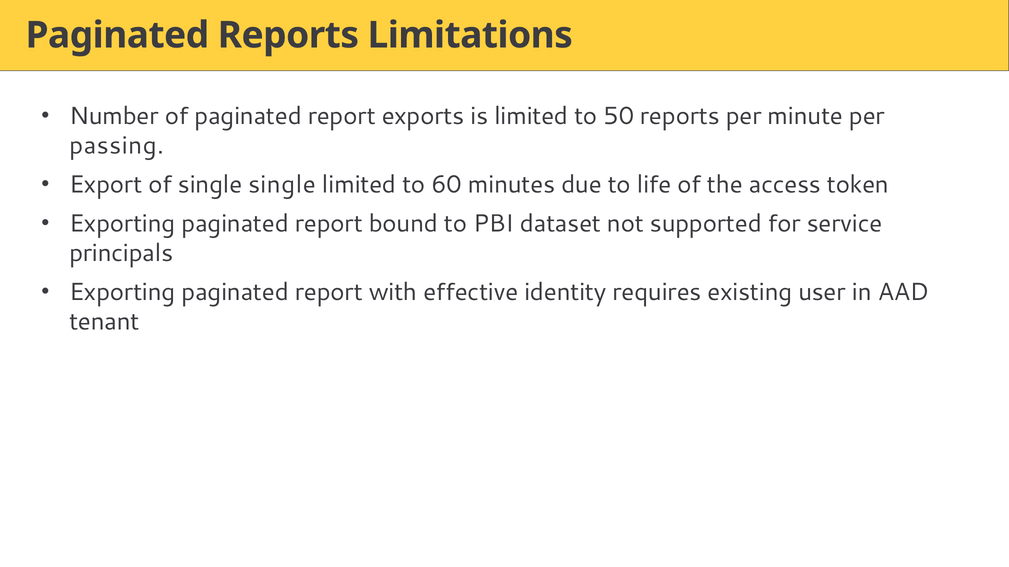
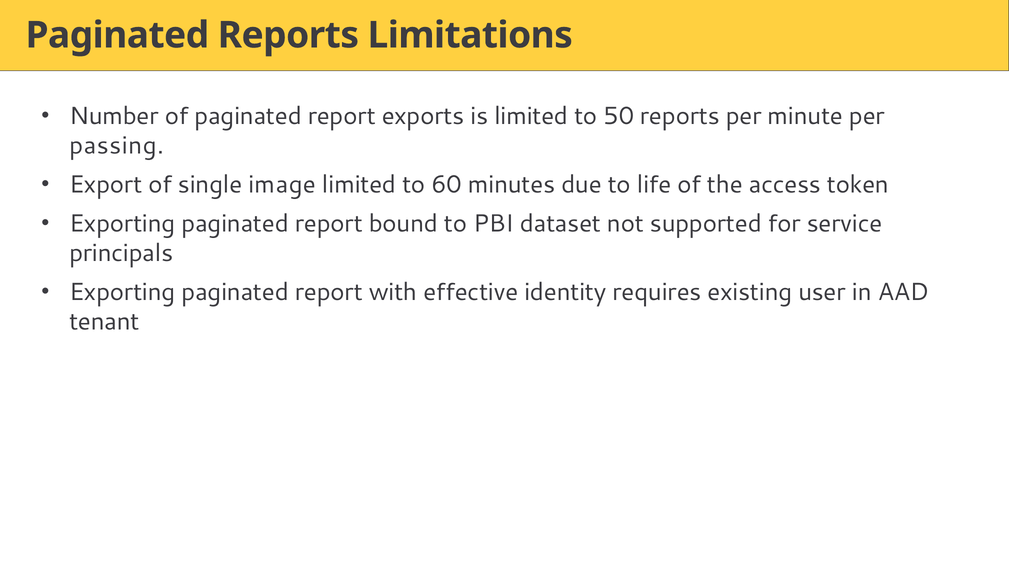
single single: single -> image
